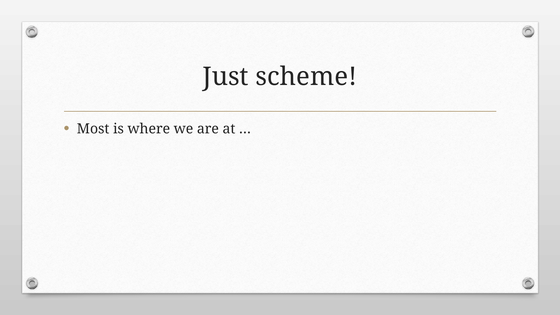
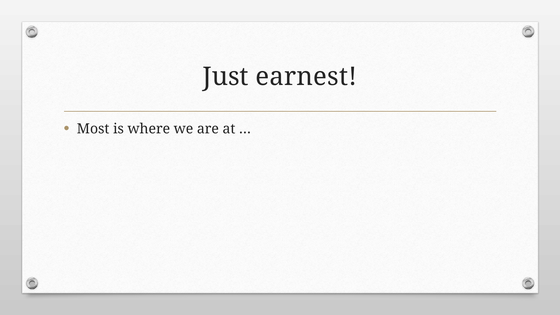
scheme: scheme -> earnest
